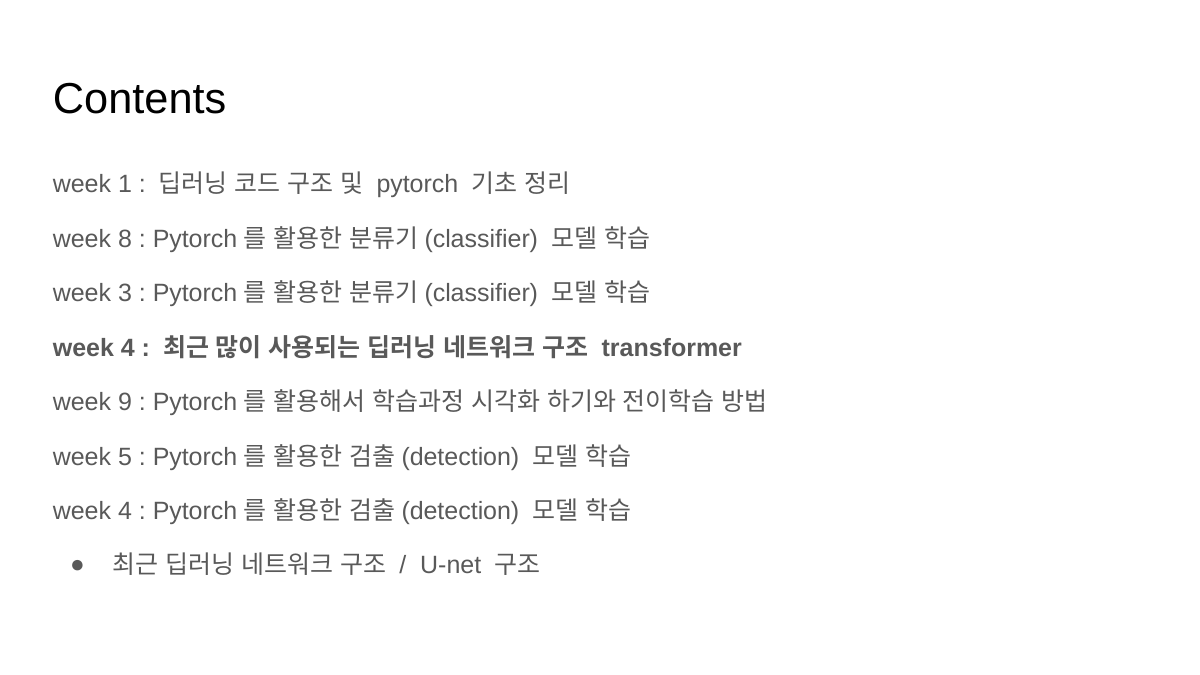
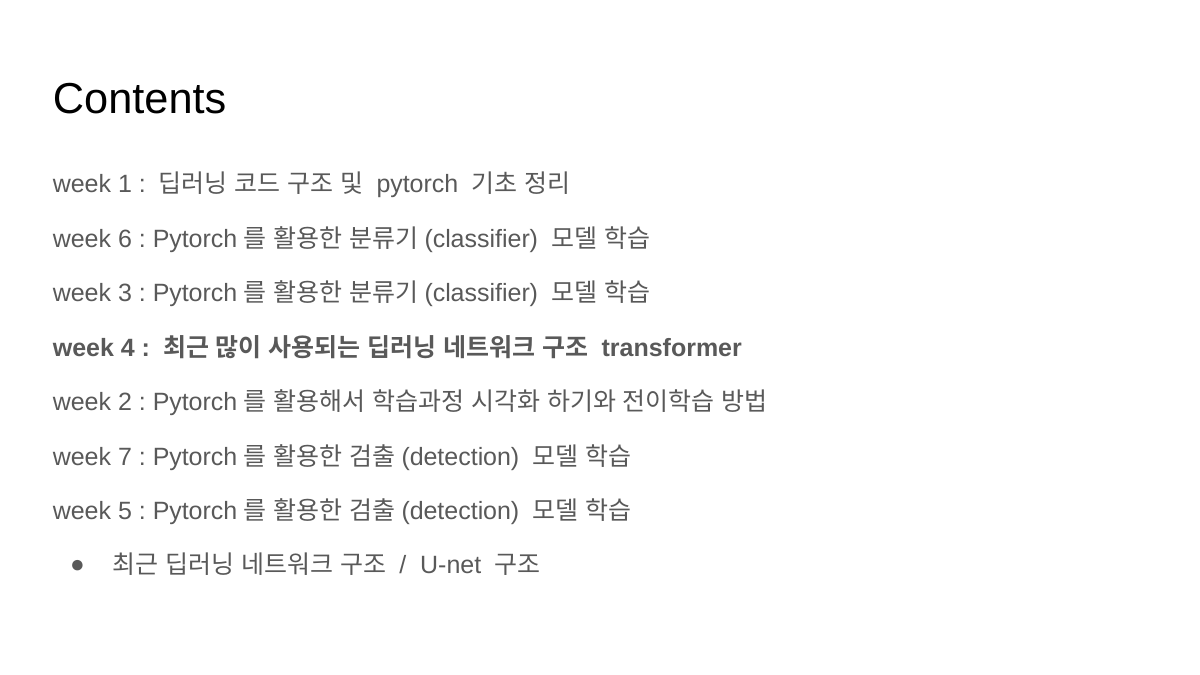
8: 8 -> 6
9: 9 -> 2
5: 5 -> 7
4 at (125, 511): 4 -> 5
